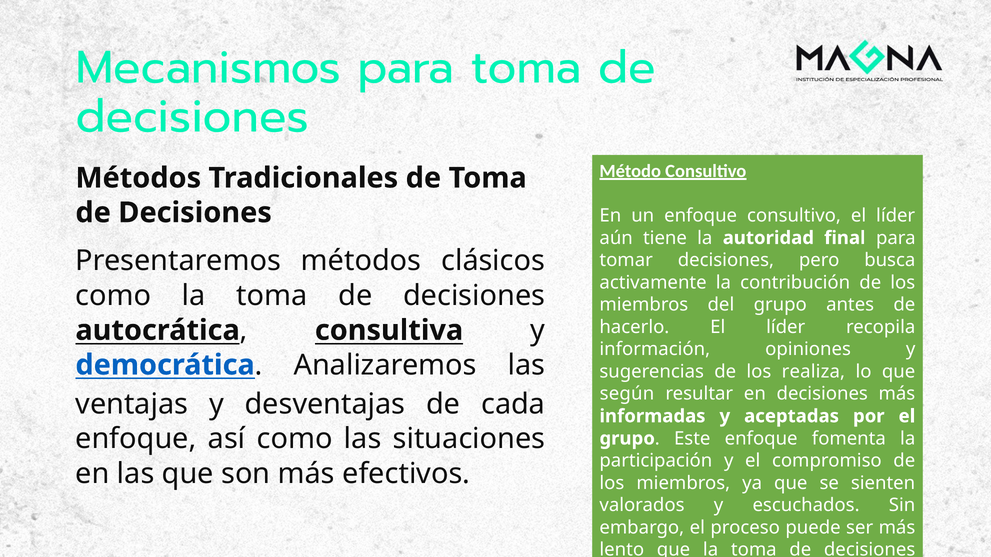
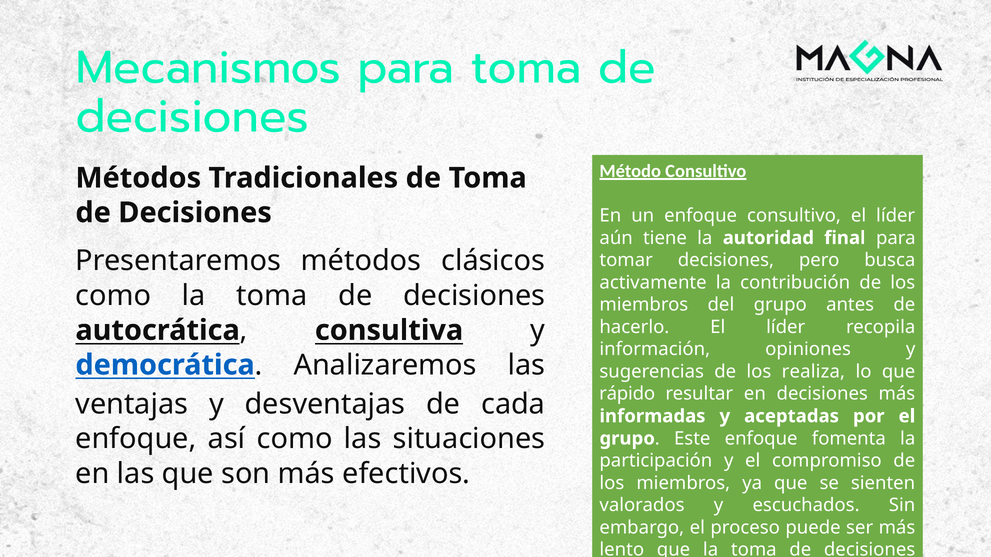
según: según -> rápido
